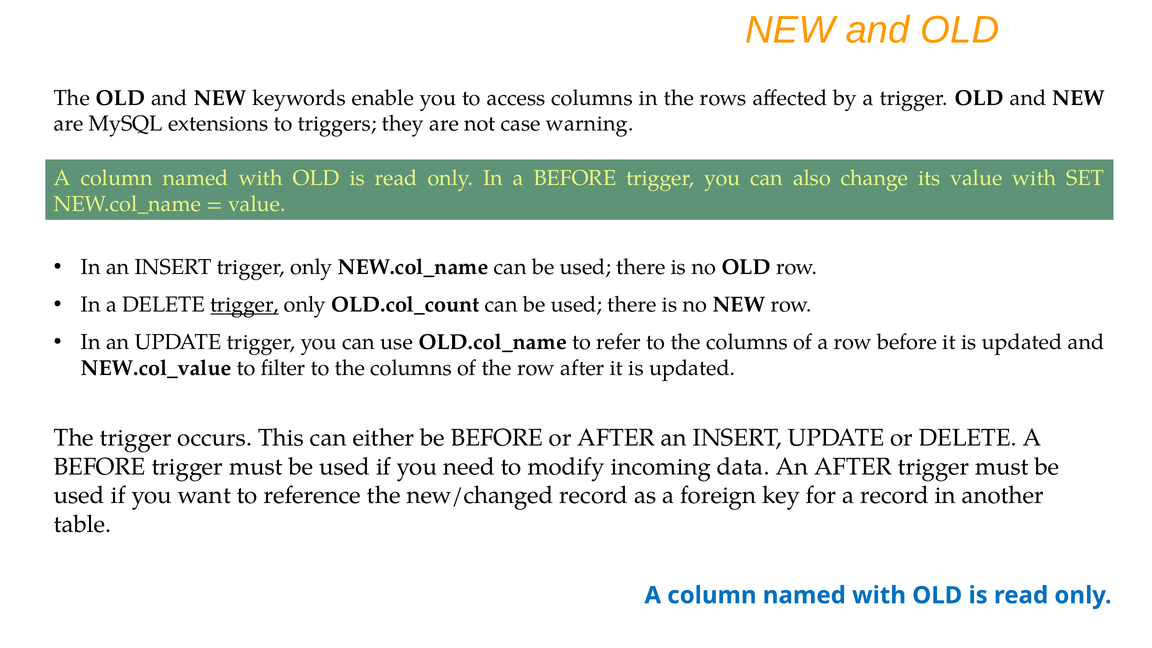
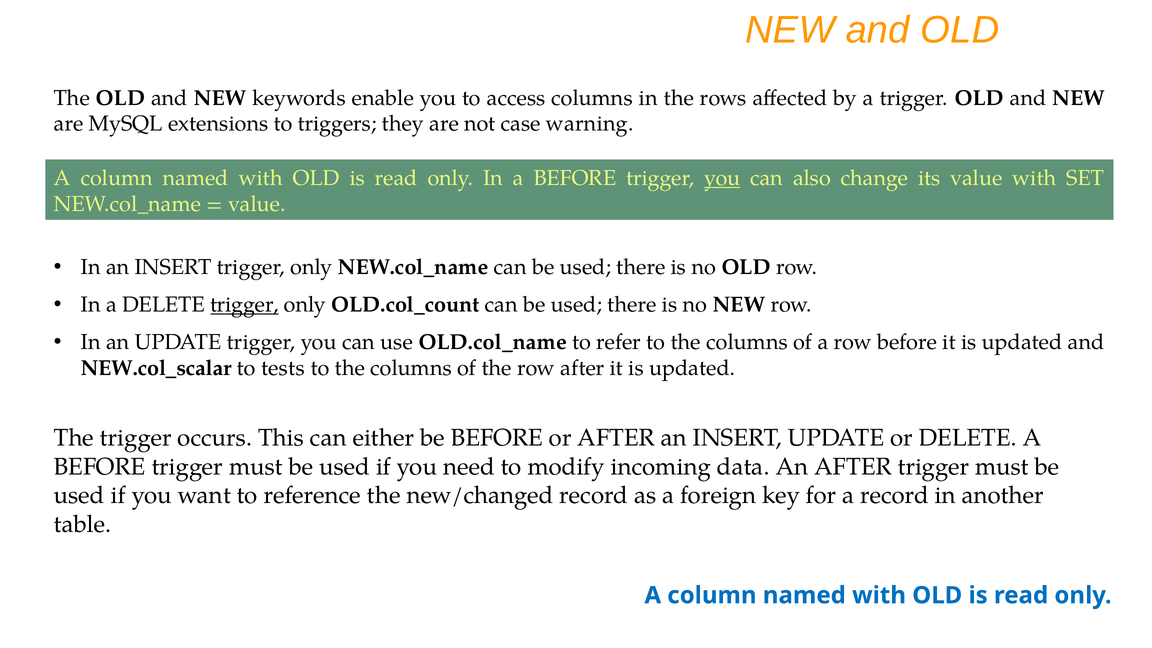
you at (722, 178) underline: none -> present
NEW.col_value: NEW.col_value -> NEW.col_scalar
filter: filter -> tests
